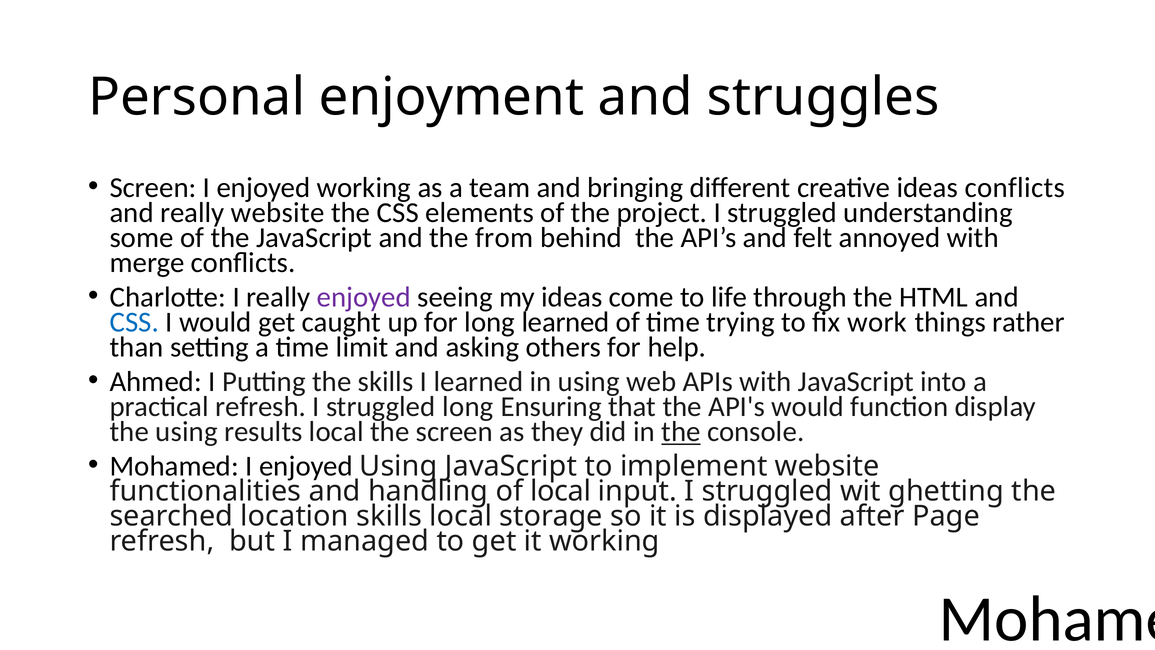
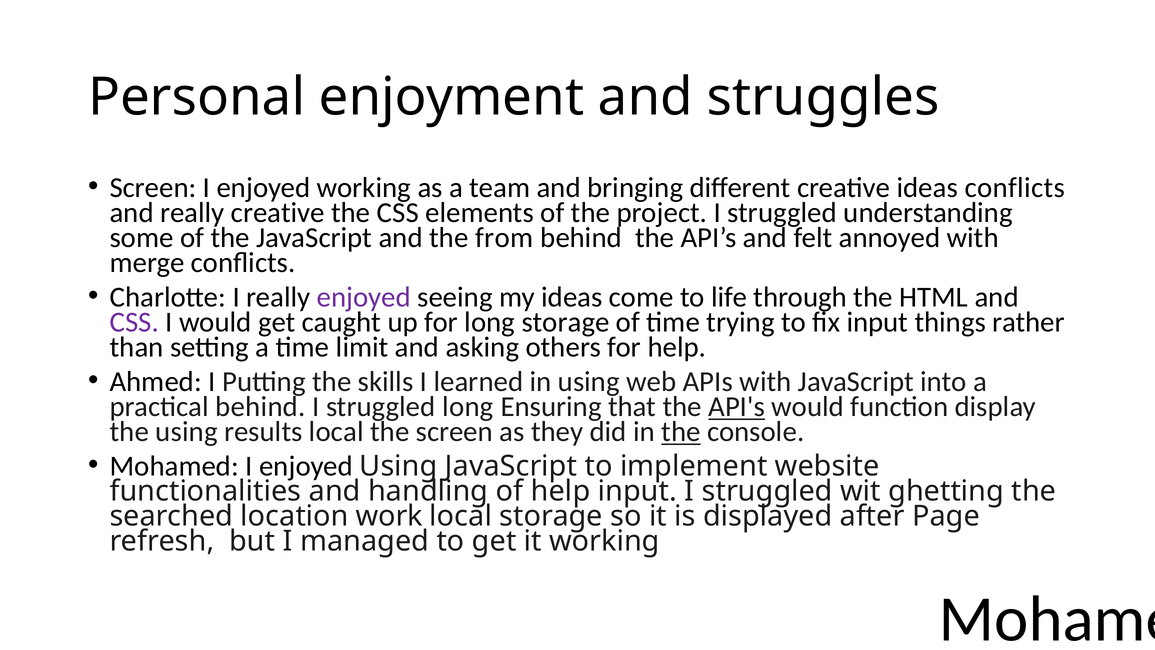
really website: website -> creative
CSS at (134, 322) colour: blue -> purple
long learned: learned -> storage
fix work: work -> input
practical refresh: refresh -> behind
API's underline: none -> present
of local: local -> help
location skills: skills -> work
